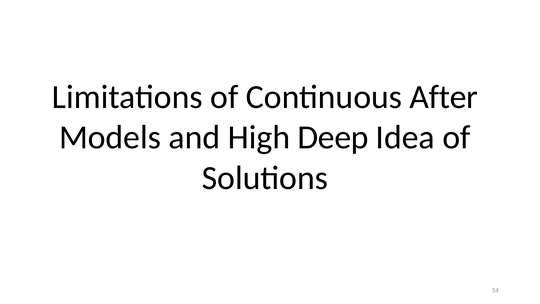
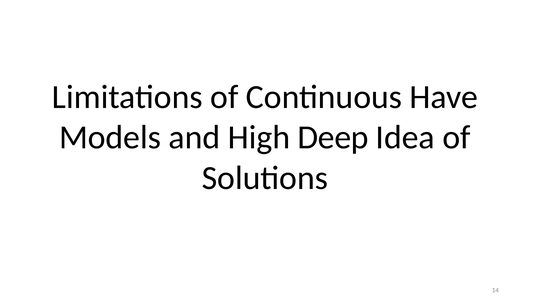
After: After -> Have
